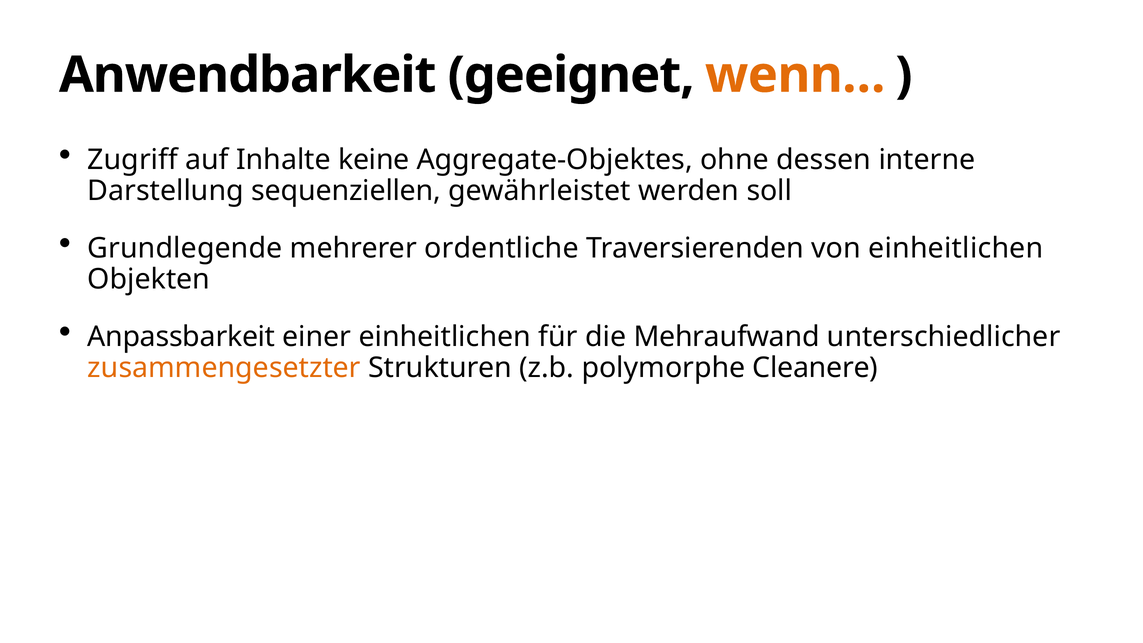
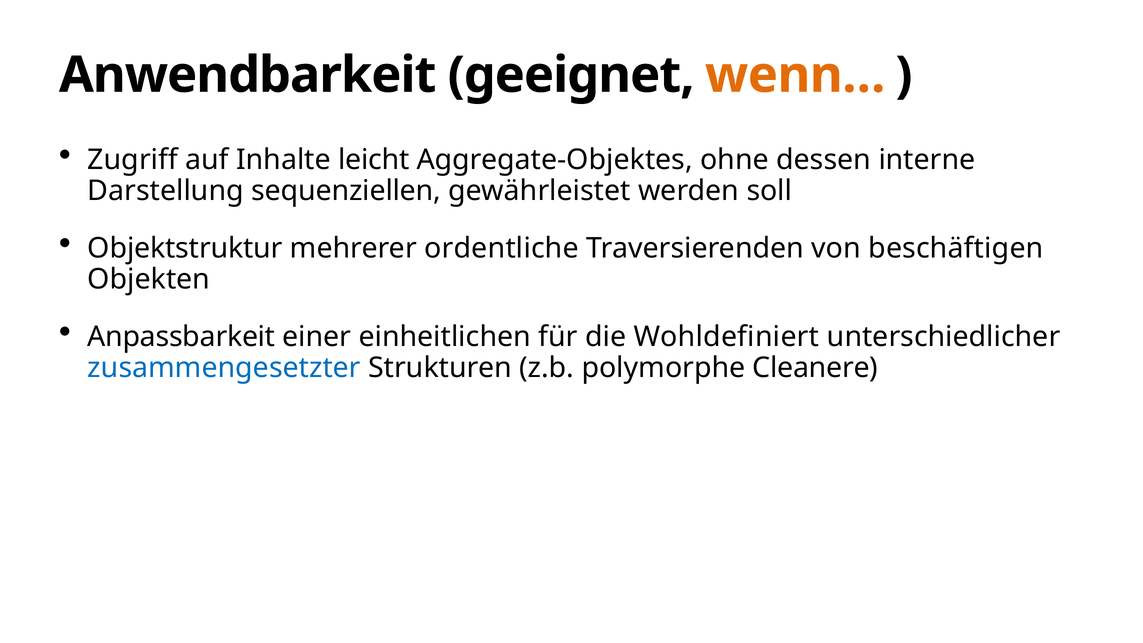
keine: keine -> leicht
Grundlegende: Grundlegende -> Objektstruktur
von einheitlichen: einheitlichen -> beschäftigen
Mehraufwand: Mehraufwand -> Wohldefiniert
zusammengesetzter colour: orange -> blue
